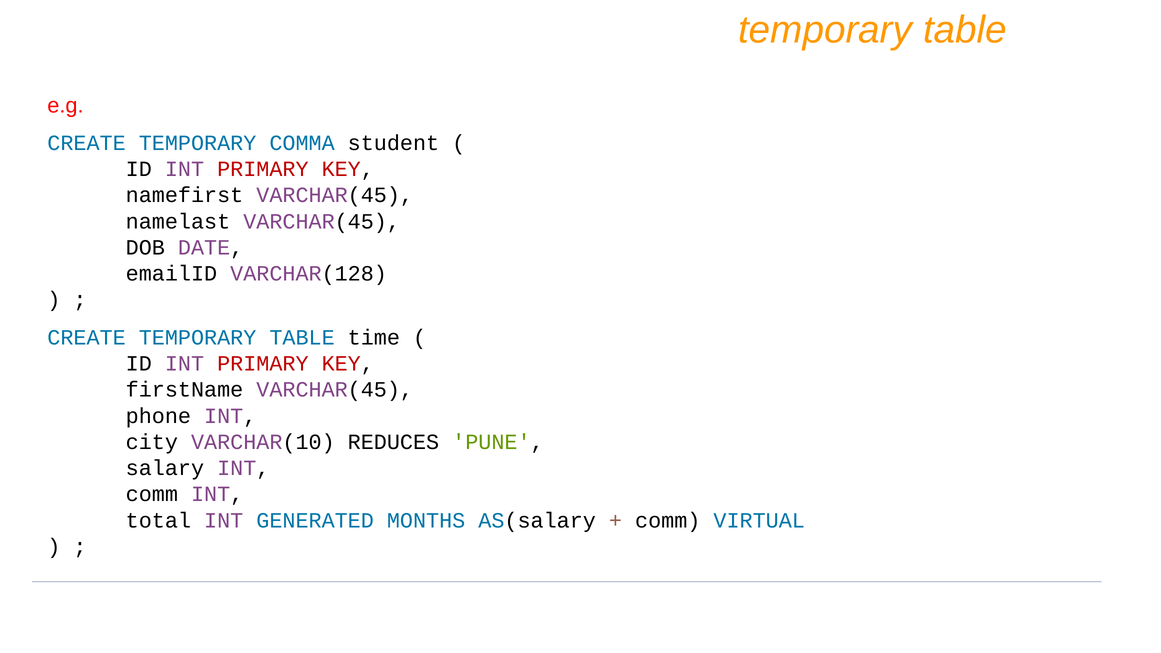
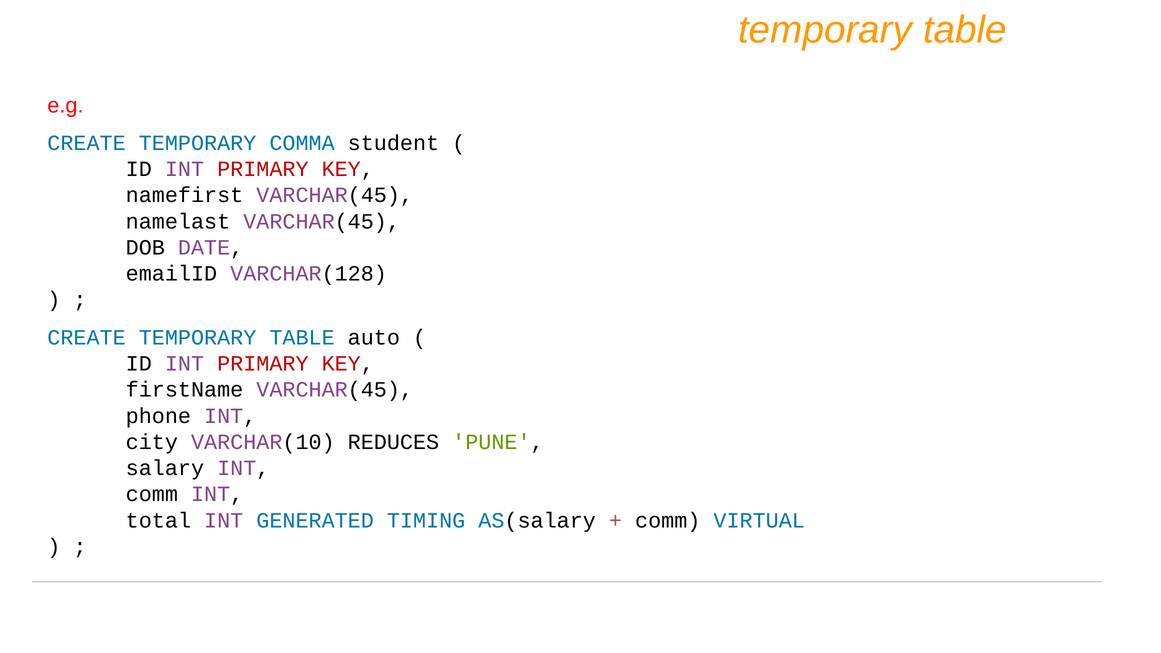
time: time -> auto
MONTHS: MONTHS -> TIMING
